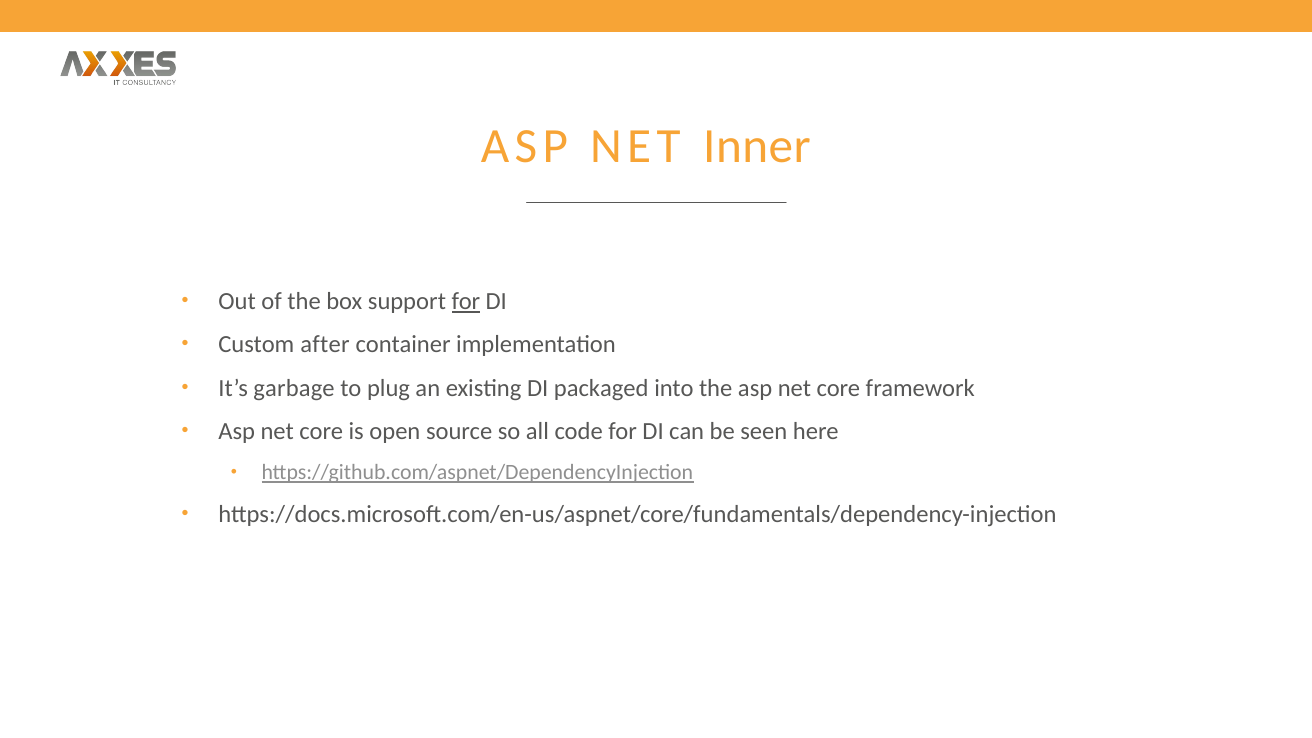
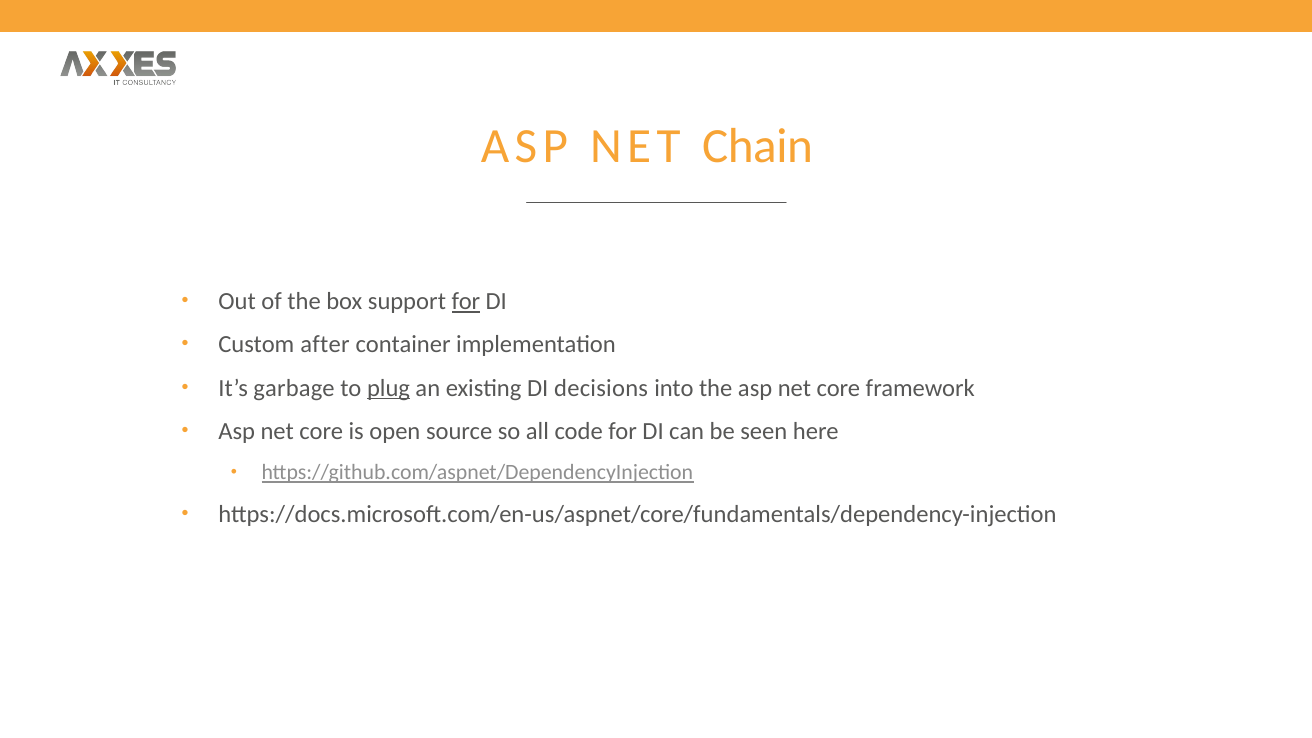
Inner: Inner -> Chain
plug underline: none -> present
packaged: packaged -> decisions
